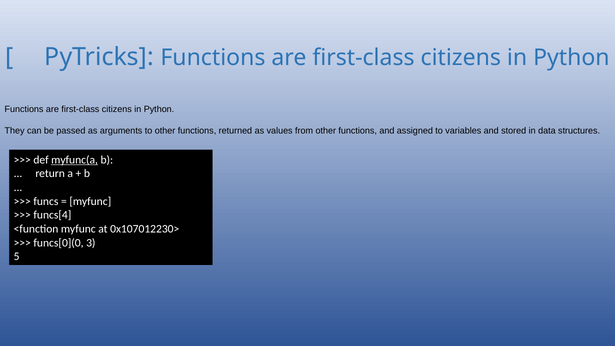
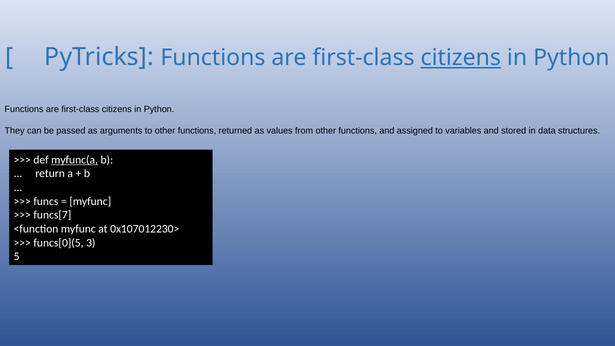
citizens at (461, 58) underline: none -> present
funcs[4: funcs[4 -> funcs[7
funcs[0](0: funcs[0](0 -> funcs[0](5
